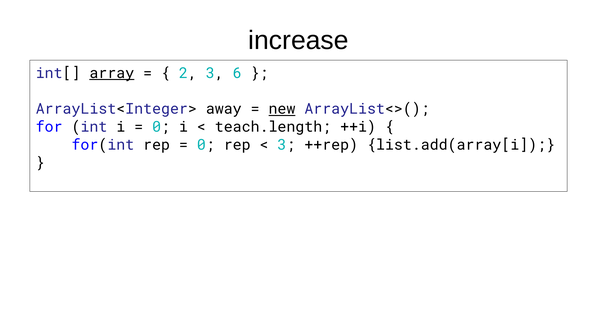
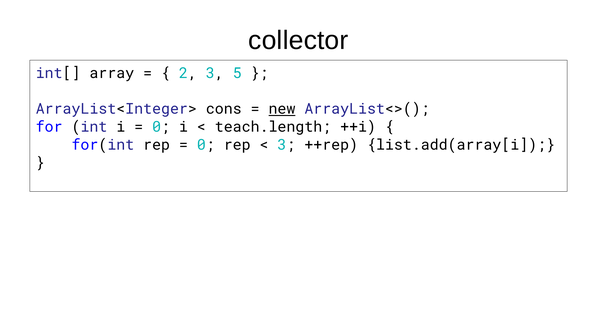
increase: increase -> collector
array underline: present -> none
6: 6 -> 5
away: away -> cons
